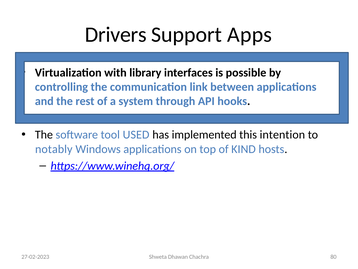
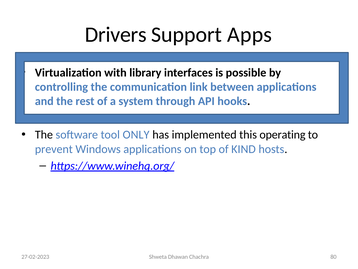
USED: USED -> ONLY
intention: intention -> operating
notably: notably -> prevent
